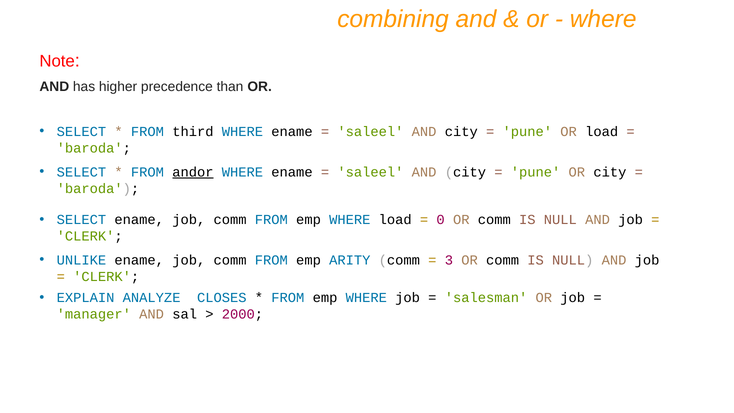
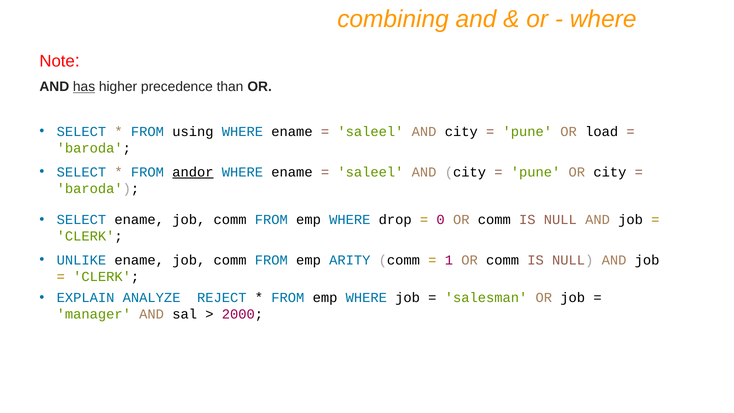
has underline: none -> present
third: third -> using
WHERE load: load -> drop
3: 3 -> 1
CLOSES: CLOSES -> REJECT
